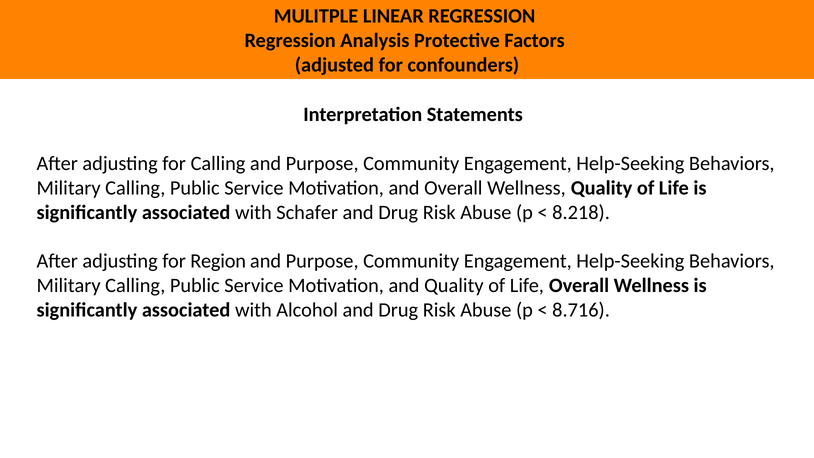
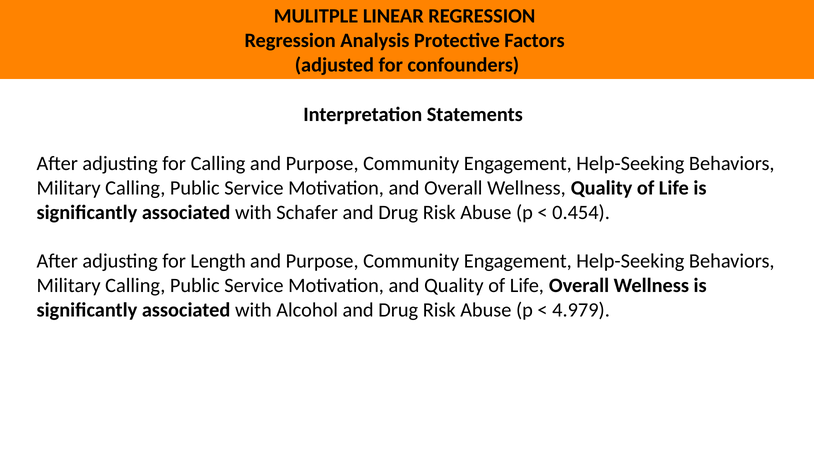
8.218: 8.218 -> 0.454
Region: Region -> Length
8.716: 8.716 -> 4.979
